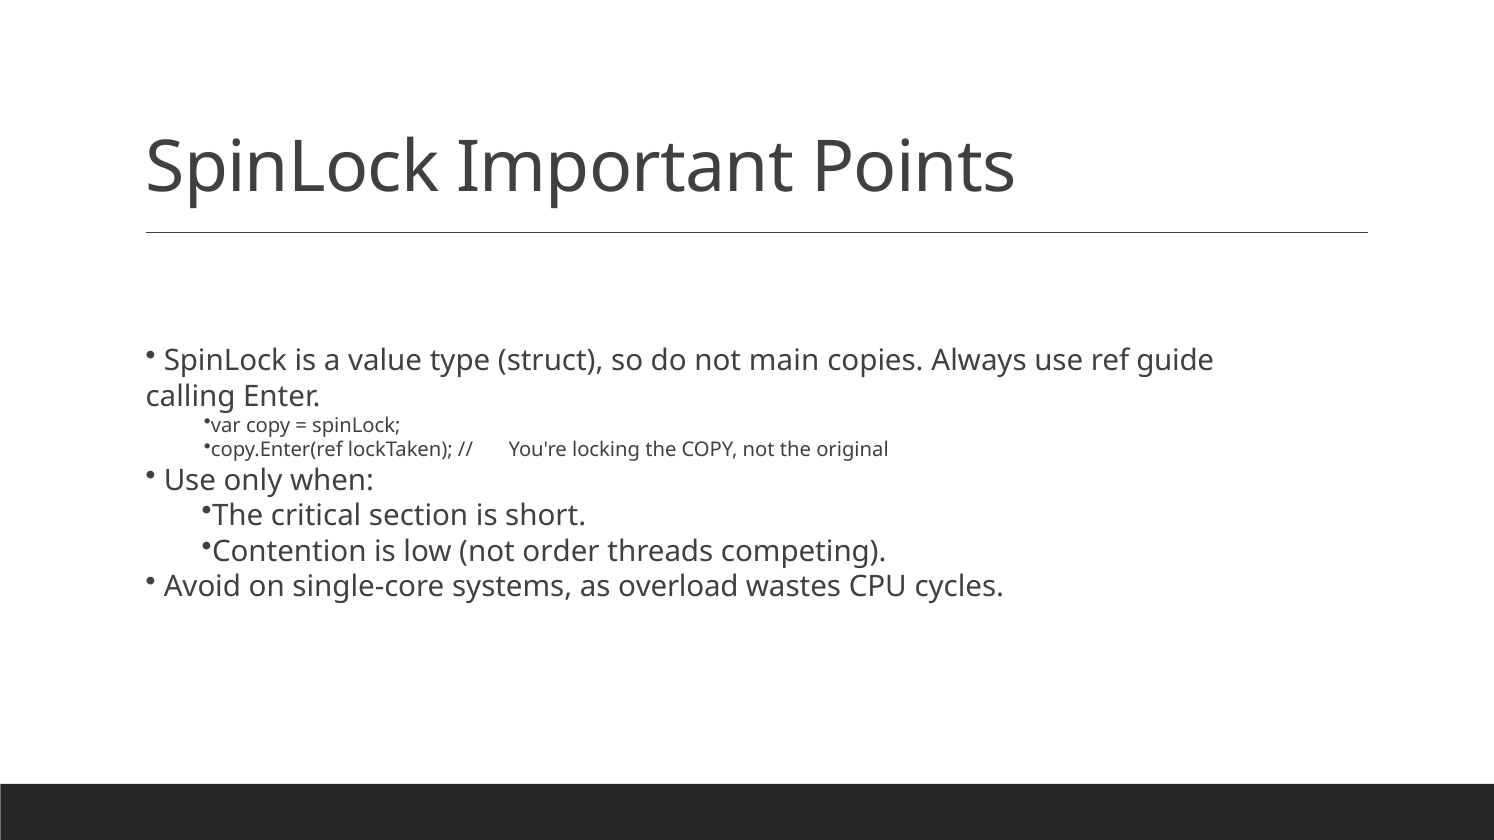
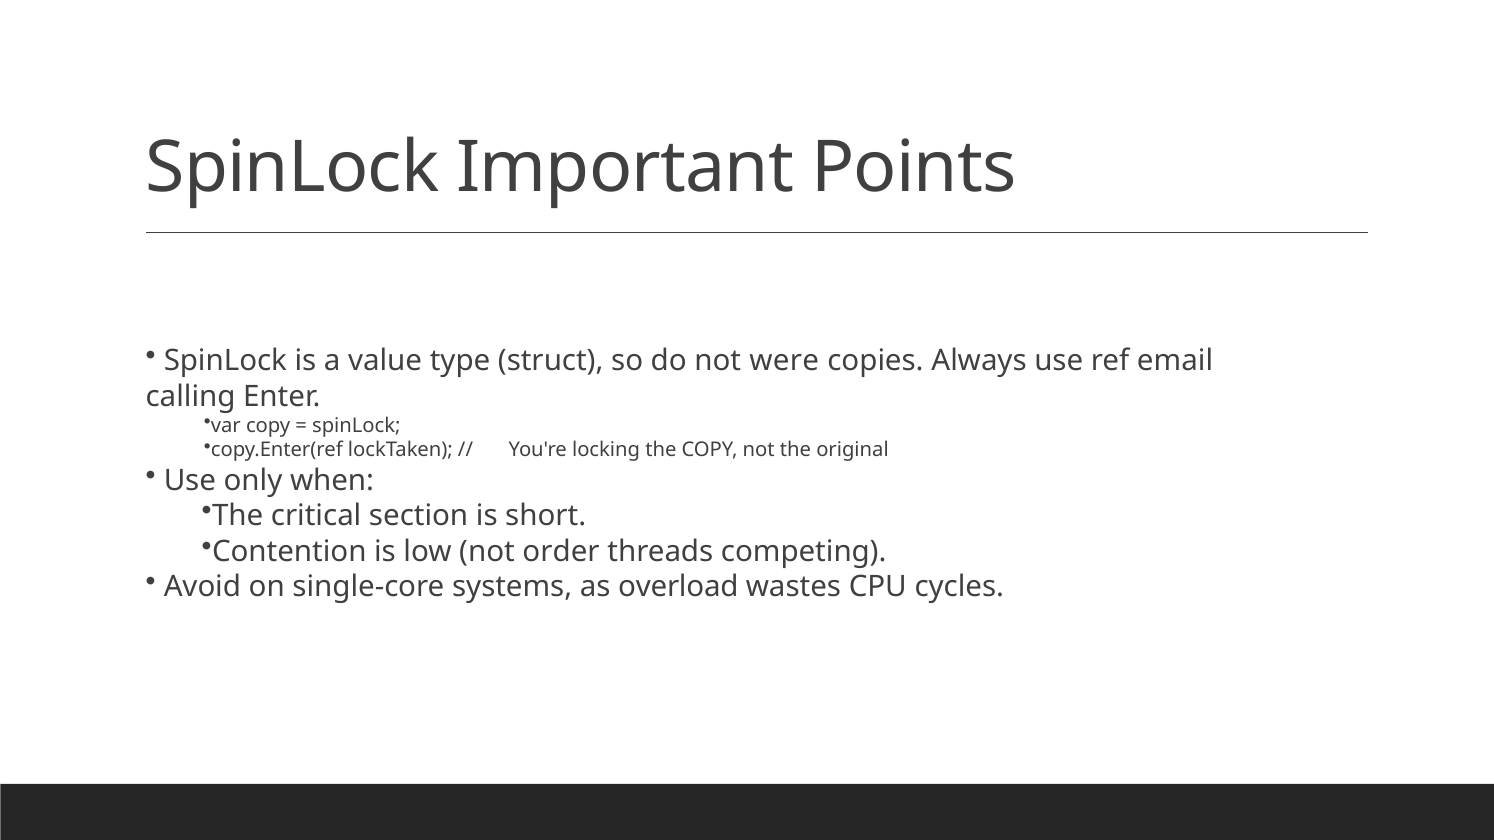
main: main -> were
guide: guide -> email
